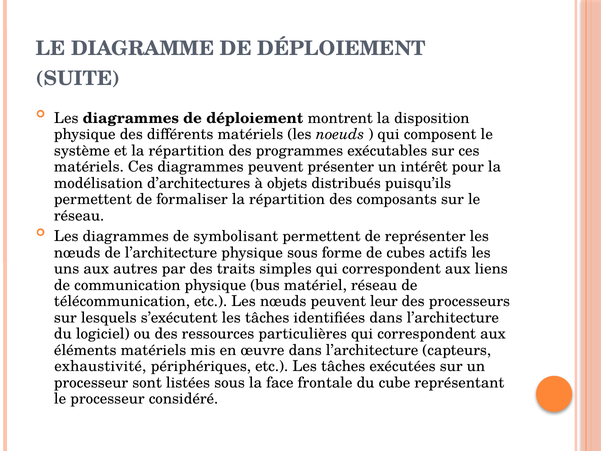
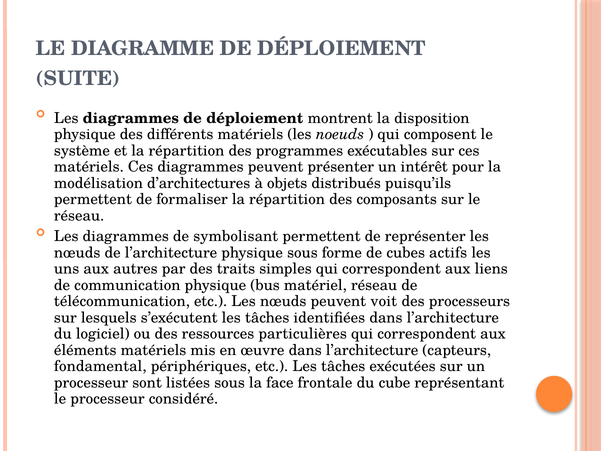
leur: leur -> voit
exhaustivité: exhaustivité -> fondamental
